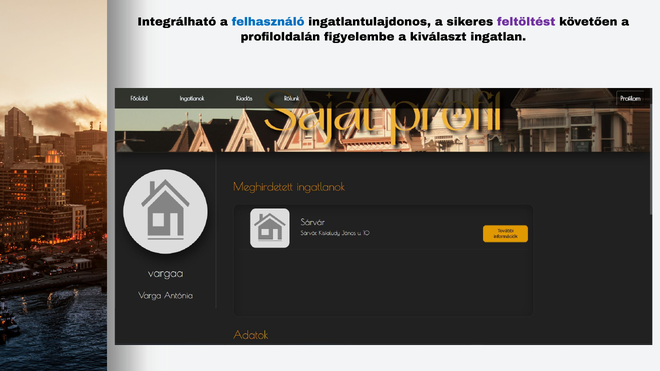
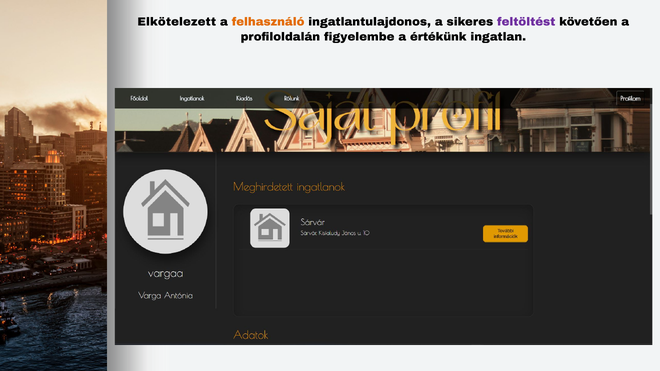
Integrálható: Integrálható -> Elkötelezett
felhasználó colour: blue -> orange
kiválaszt: kiválaszt -> értékünk
